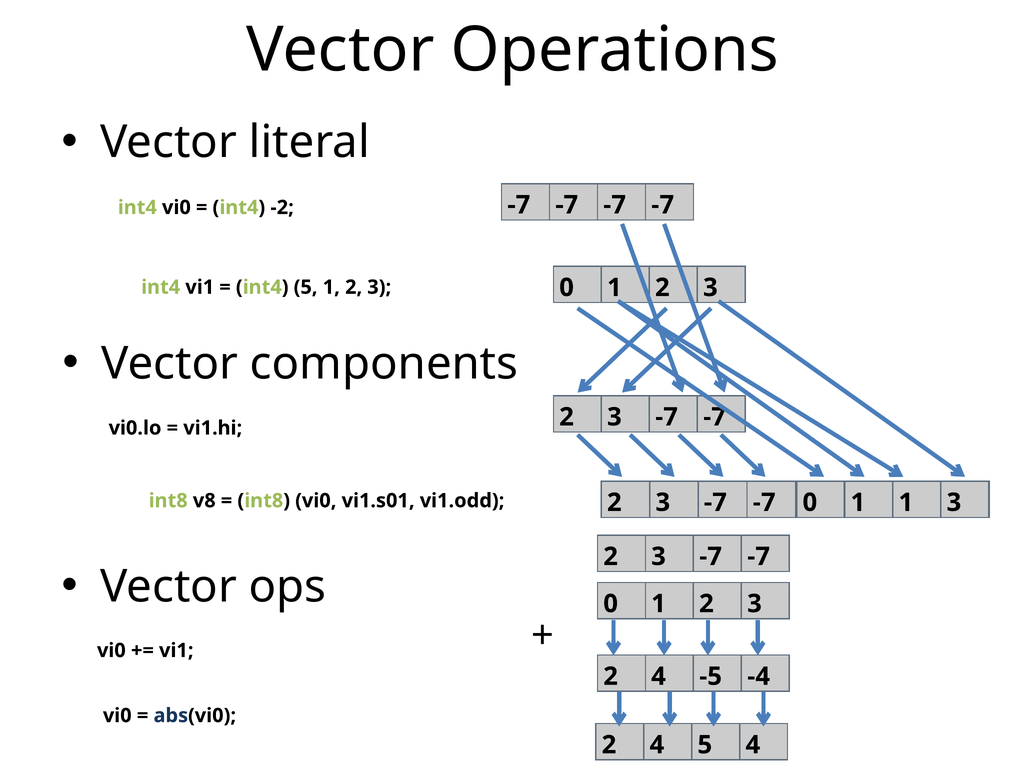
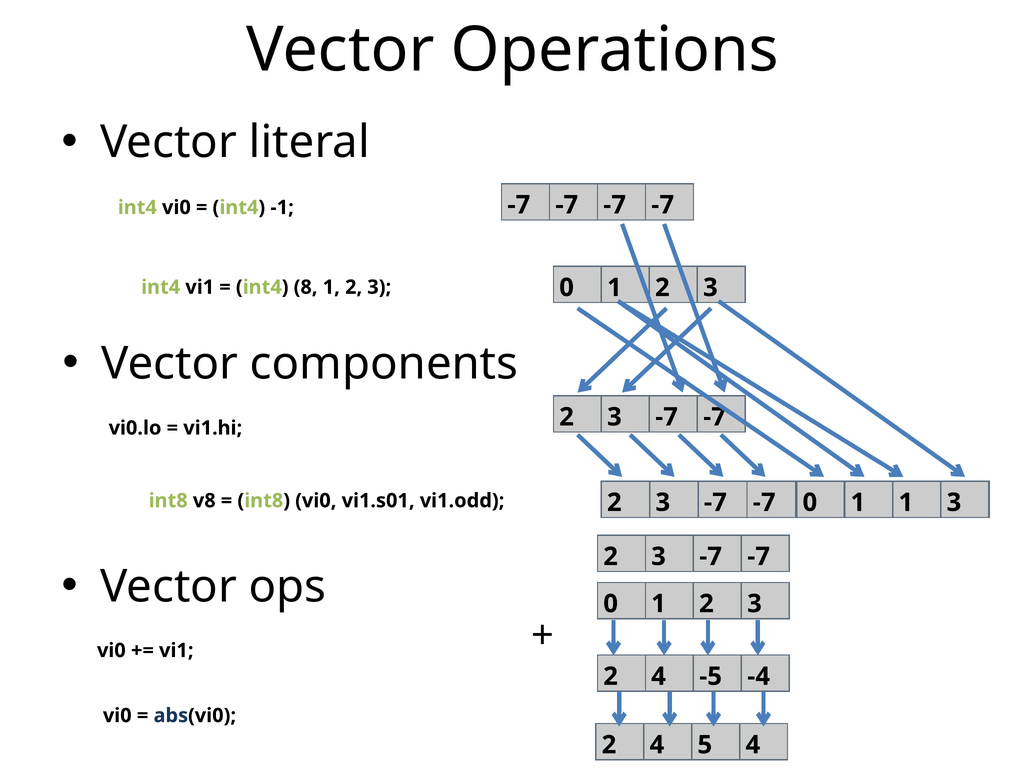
-2: -2 -> -1
int4 5: 5 -> 8
